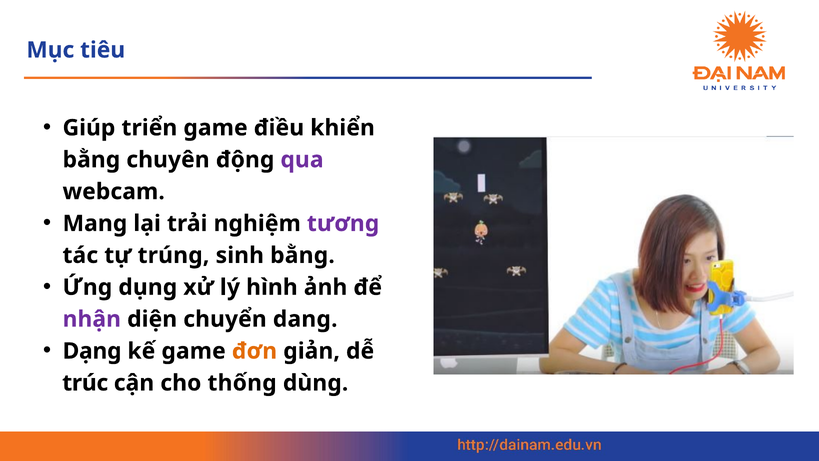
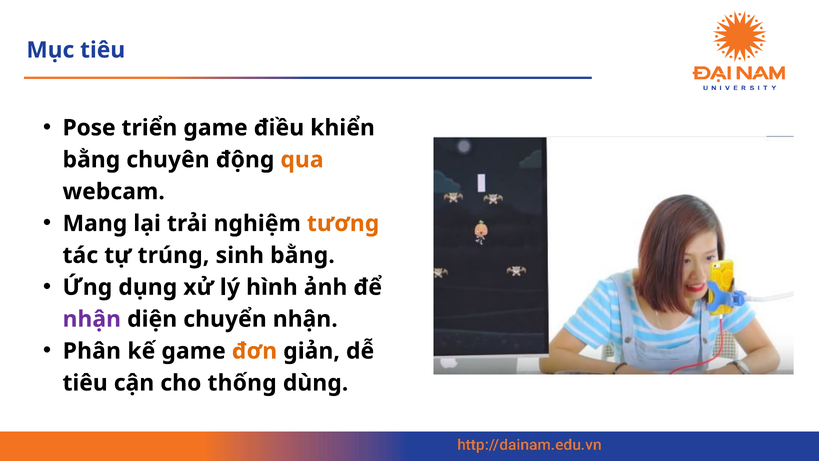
Giúp: Giúp -> Pose
qua colour: purple -> orange
tương colour: purple -> orange
chuyển dang: dang -> nhận
Dạng: Dạng -> Phân
trúc at (85, 383): trúc -> tiêu
